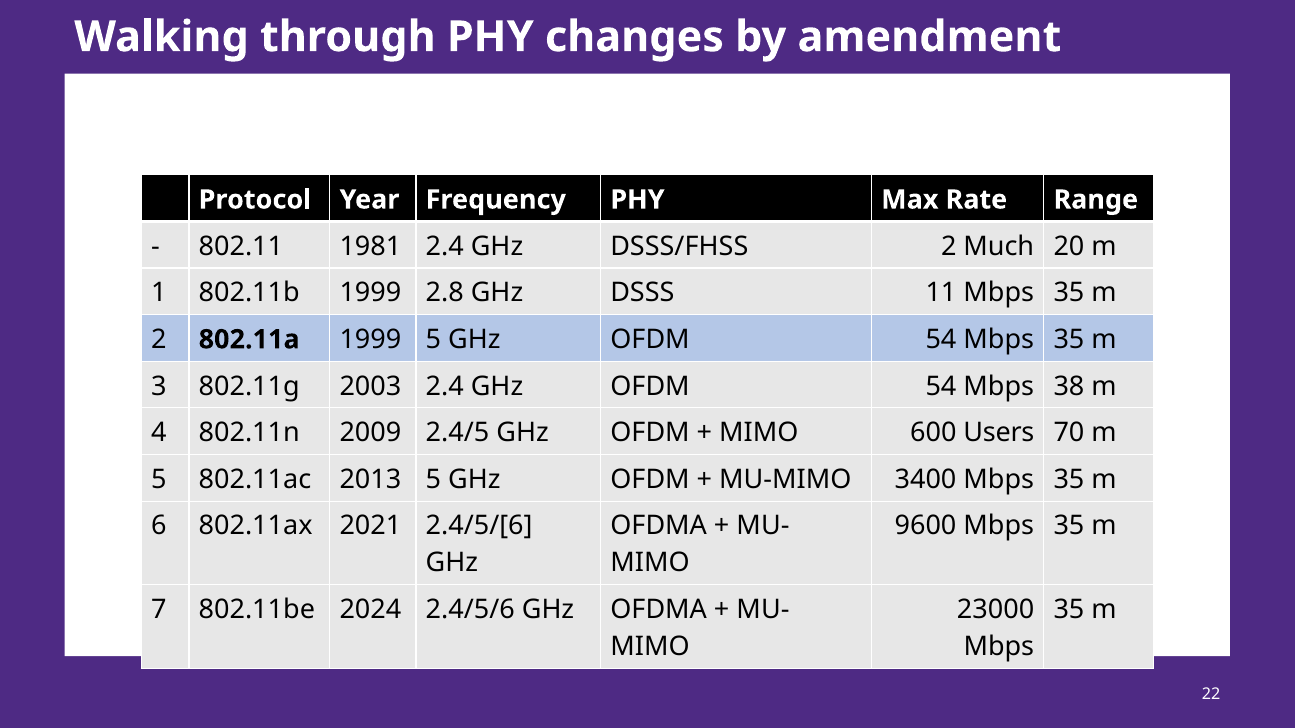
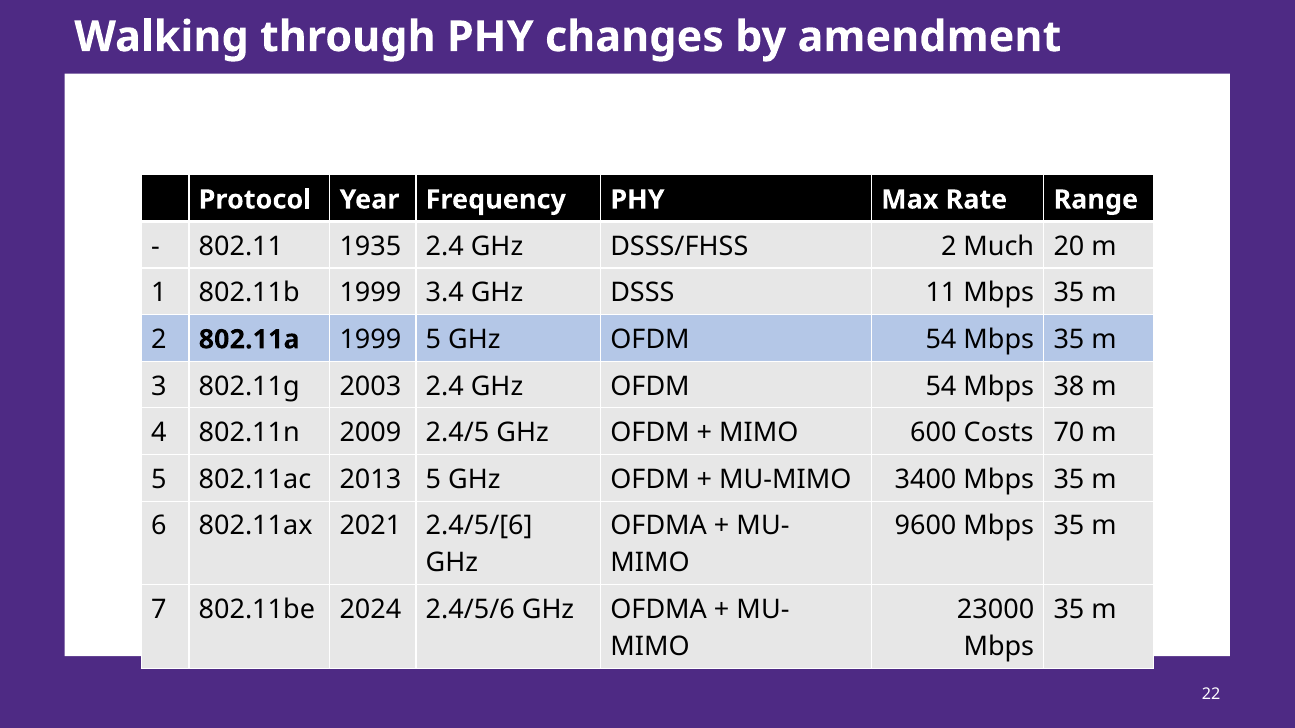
1981: 1981 -> 1935
2.8: 2.8 -> 3.4
Users: Users -> Costs
